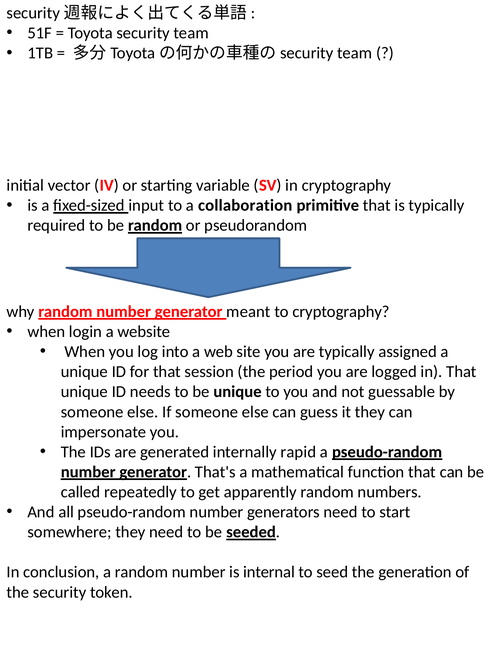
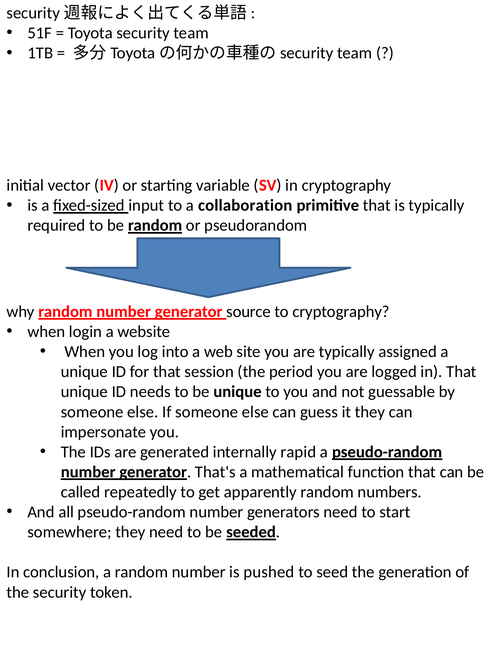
meant: meant -> source
internal: internal -> pushed
